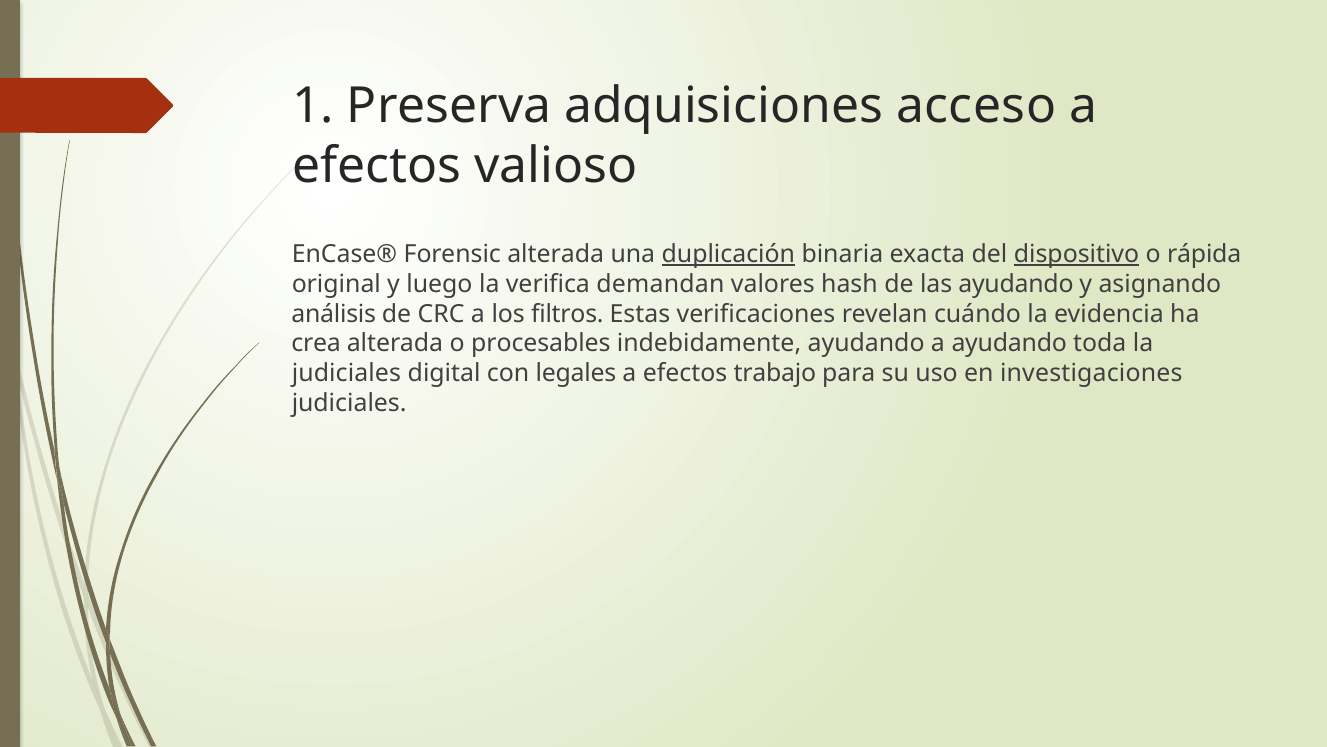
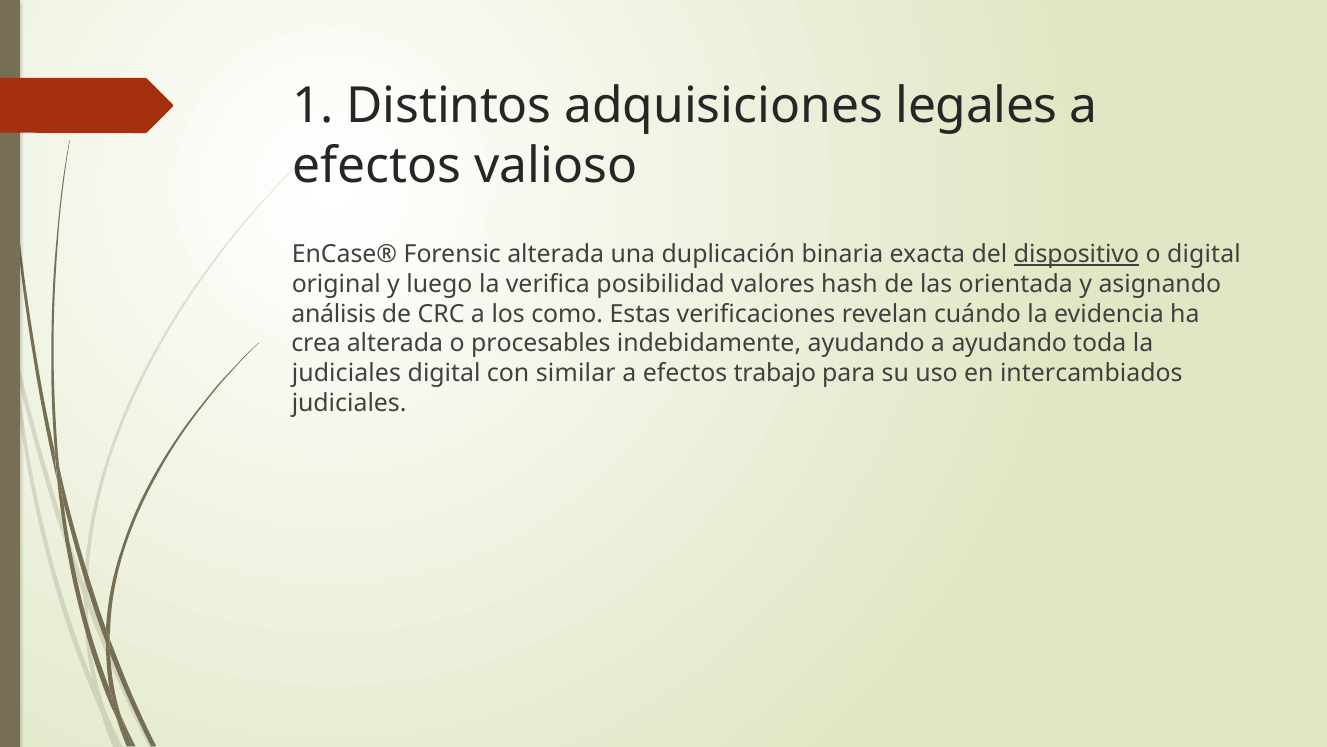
Preserva: Preserva -> Distintos
acceso: acceso -> legales
duplicación underline: present -> none
o rápida: rápida -> digital
demandan: demandan -> posibilidad
las ayudando: ayudando -> orientada
filtros: filtros -> como
legales: legales -> similar
investigaciones: investigaciones -> intercambiados
